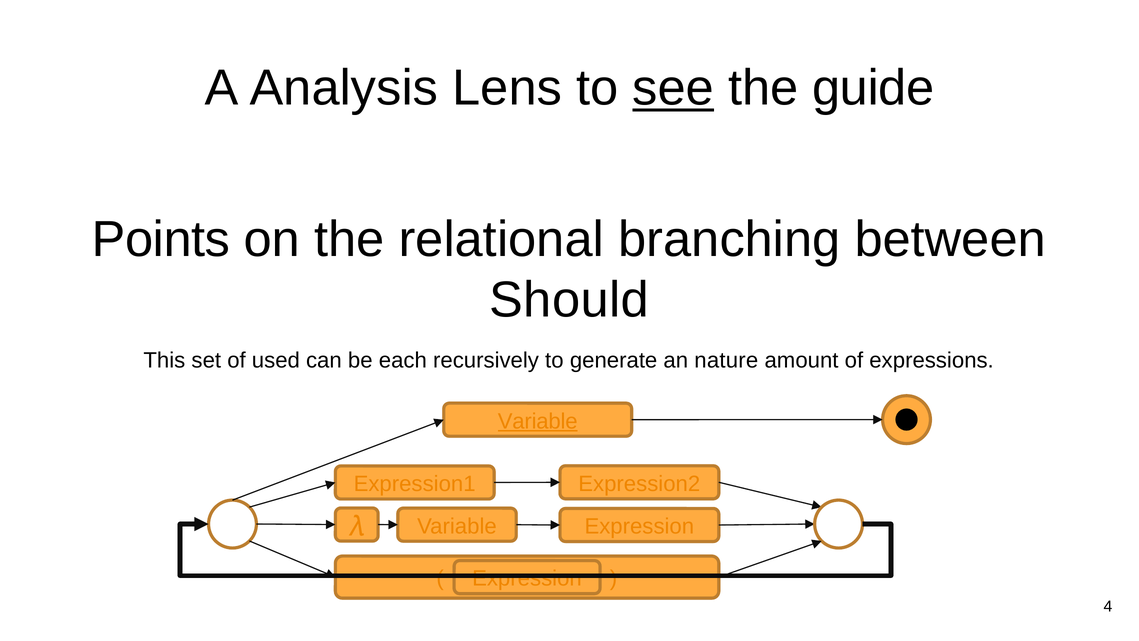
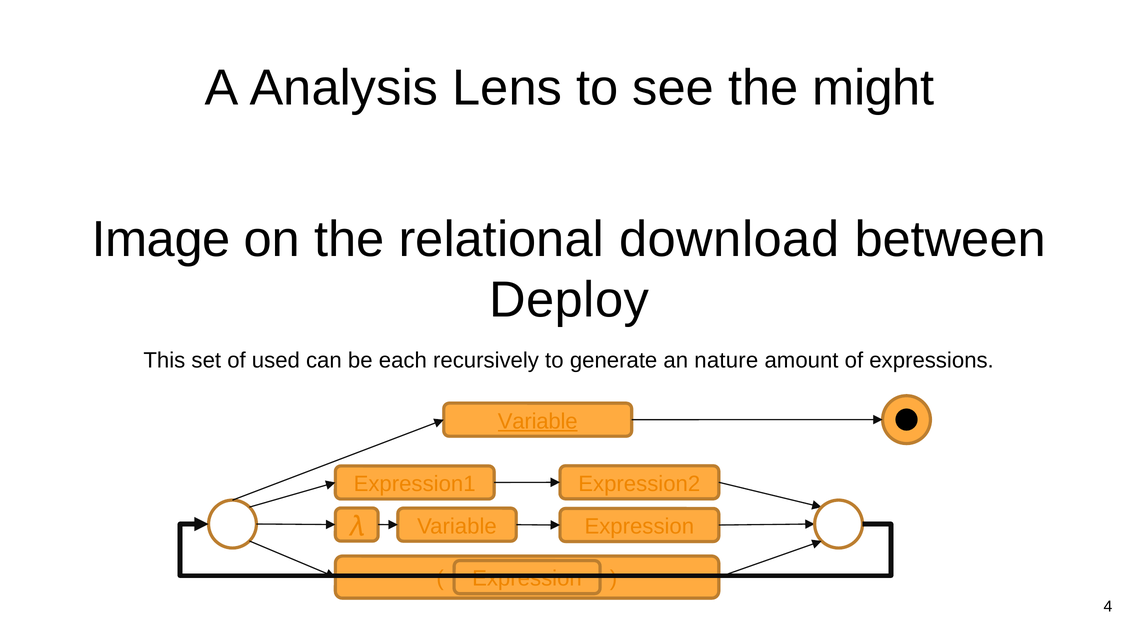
see underline: present -> none
guide: guide -> might
Points: Points -> Image
branching: branching -> download
Should: Should -> Deploy
